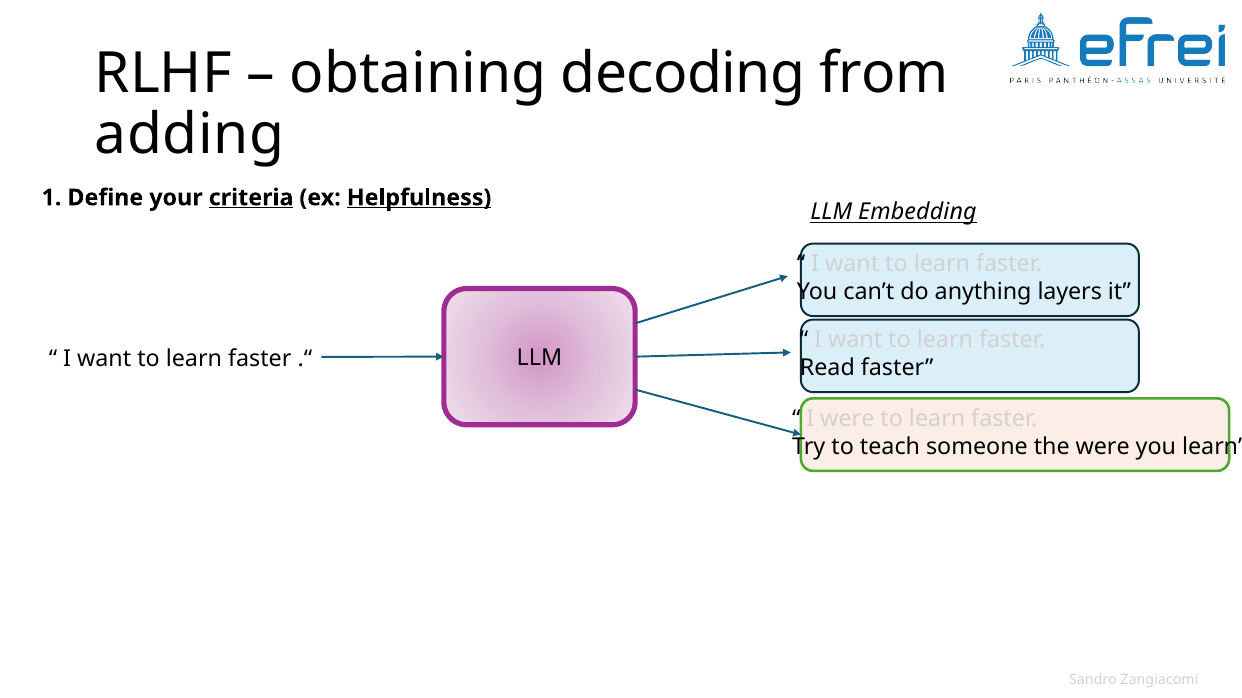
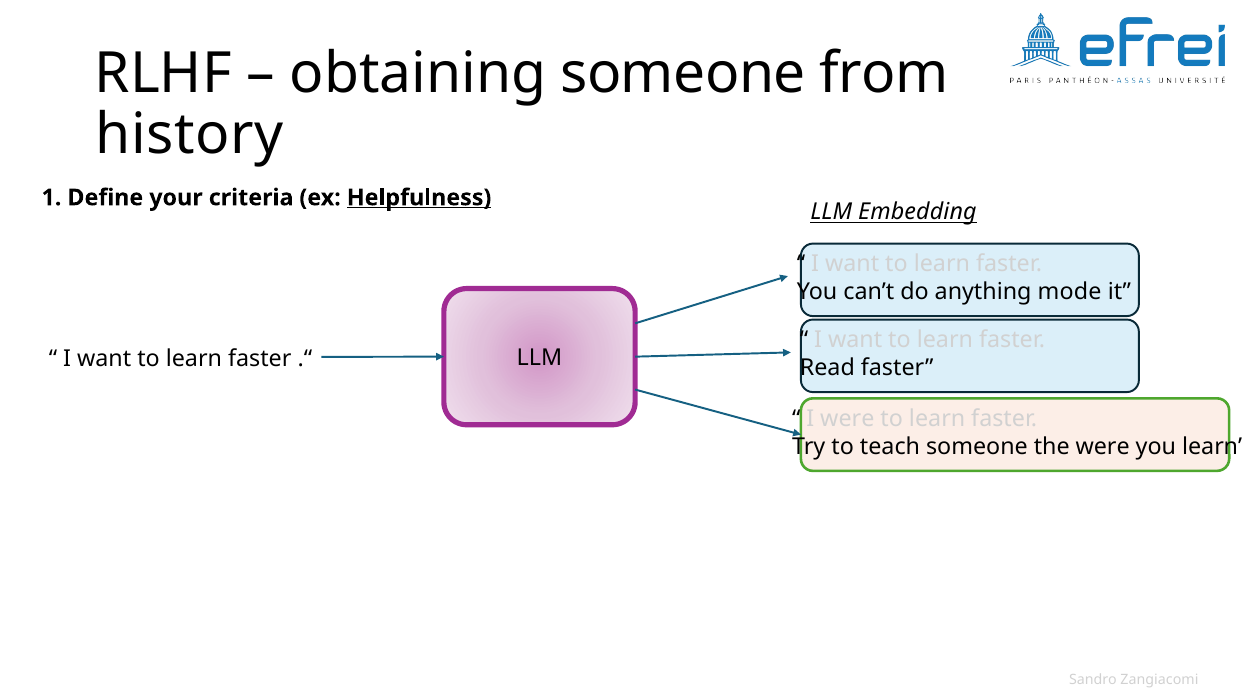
obtaining decoding: decoding -> someone
adding: adding -> history
criteria underline: present -> none
layers: layers -> mode
